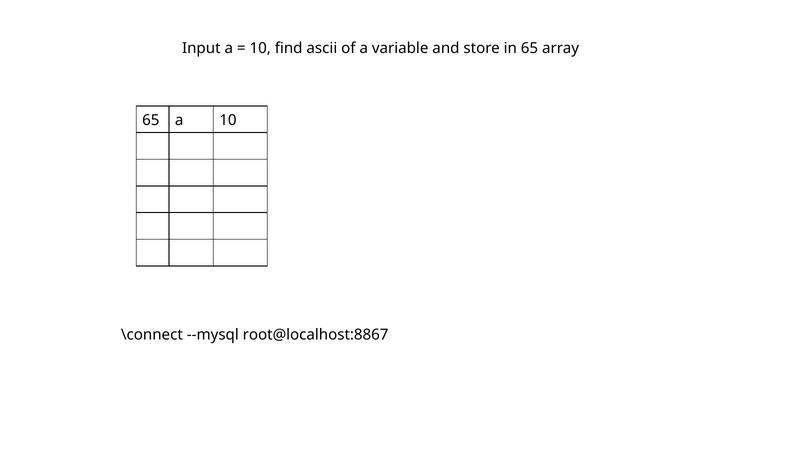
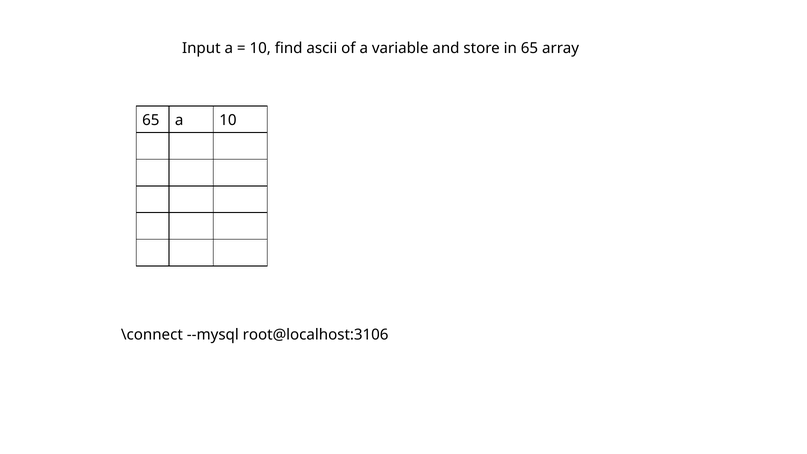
root@localhost:8867: root@localhost:8867 -> root@localhost:3106
